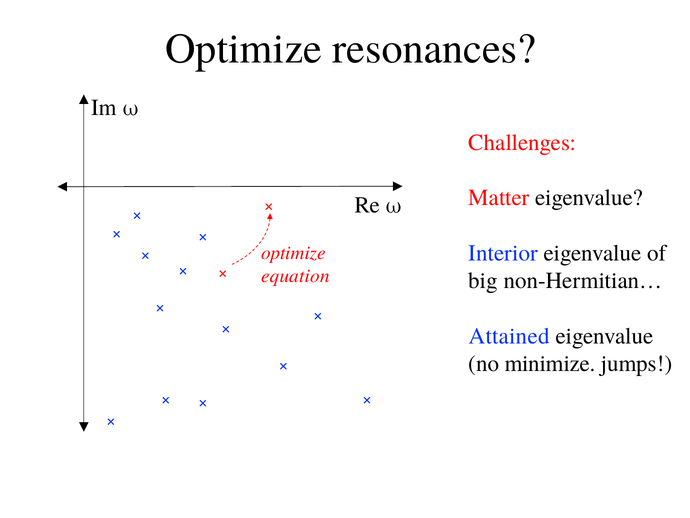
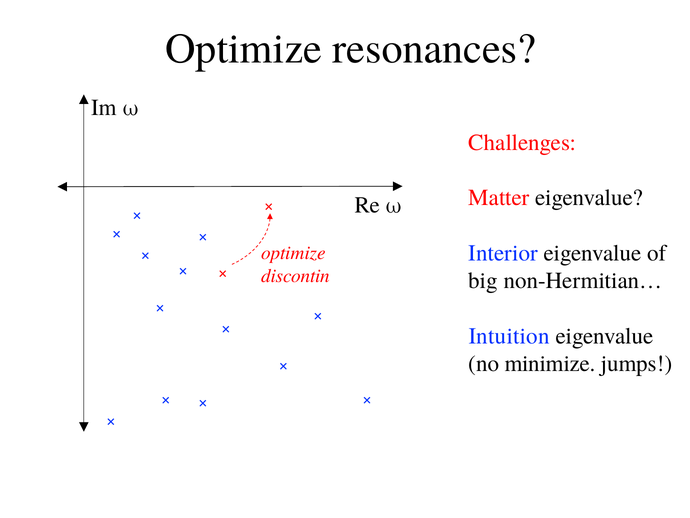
equation: equation -> discontin
Attained: Attained -> Intuition
